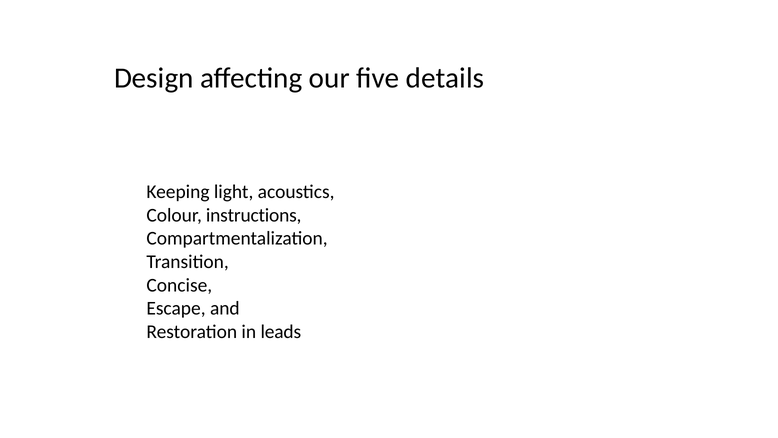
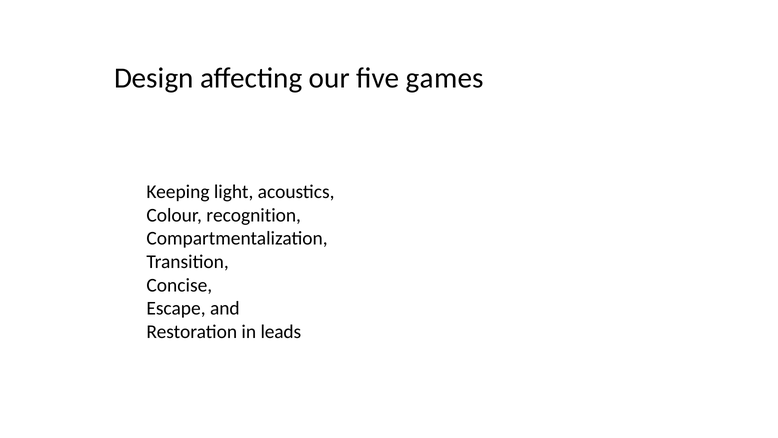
details: details -> games
instructions: instructions -> recognition
